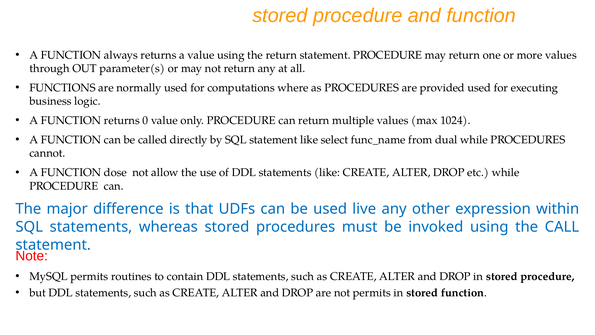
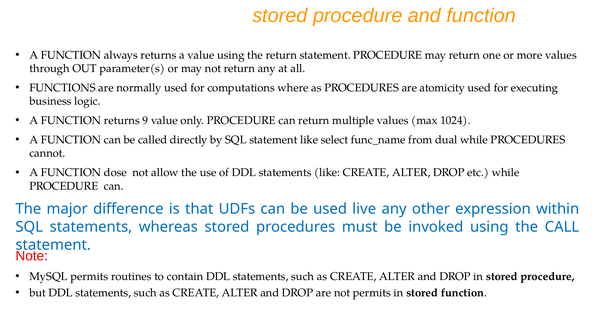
provided: provided -> atomicity
0: 0 -> 9
